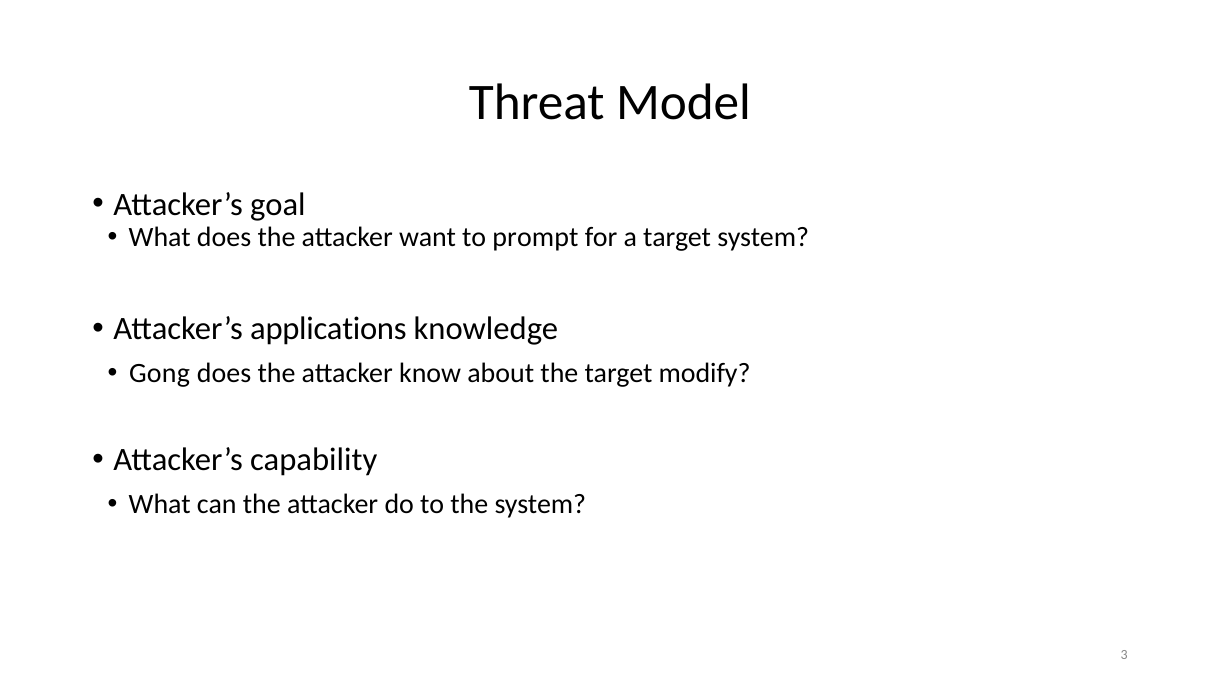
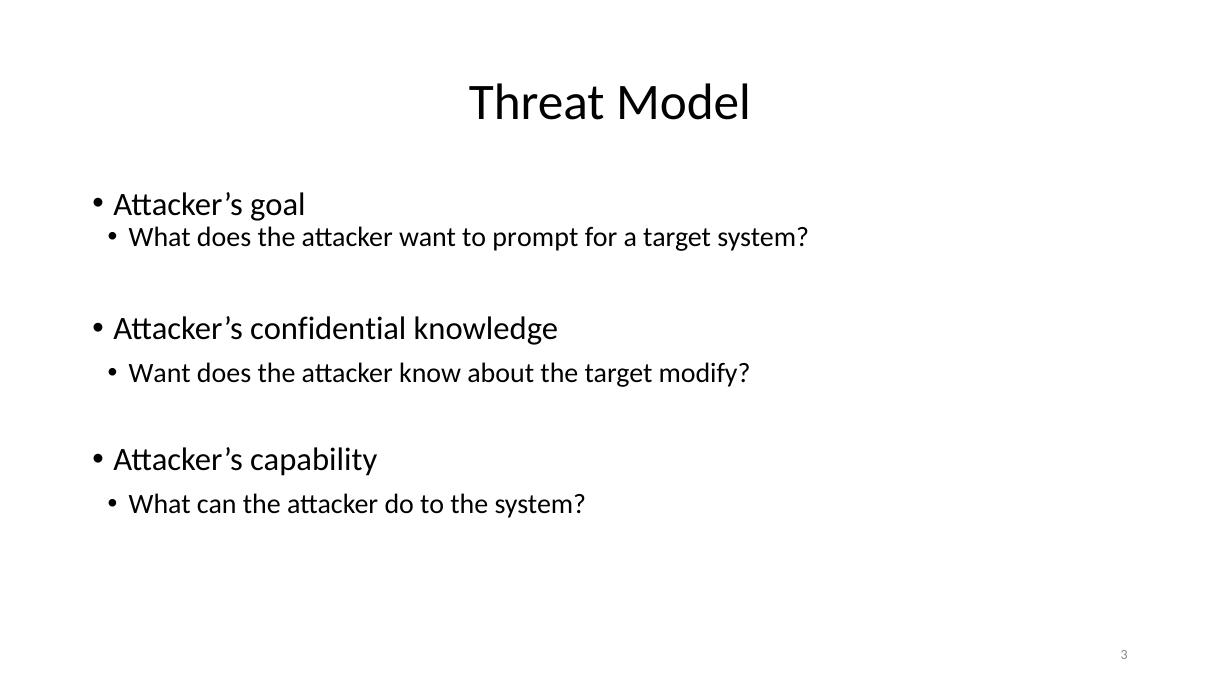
applications: applications -> confidential
Gong at (160, 373): Gong -> Want
